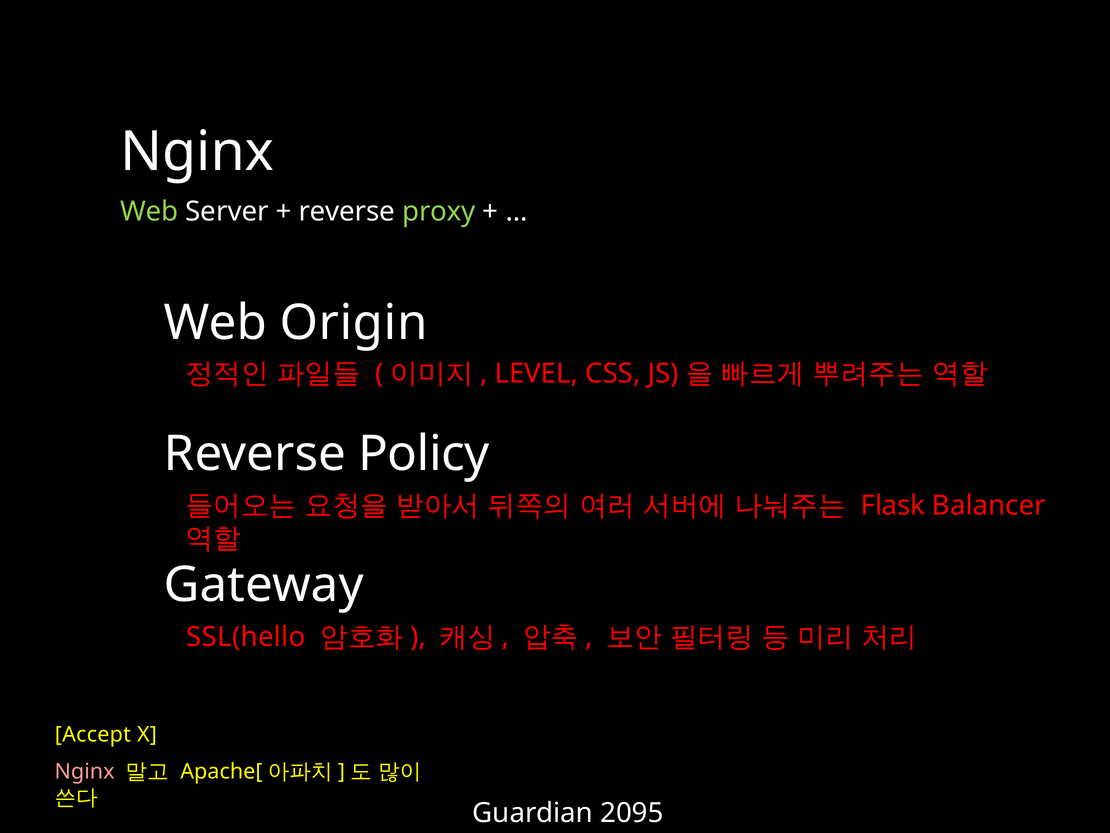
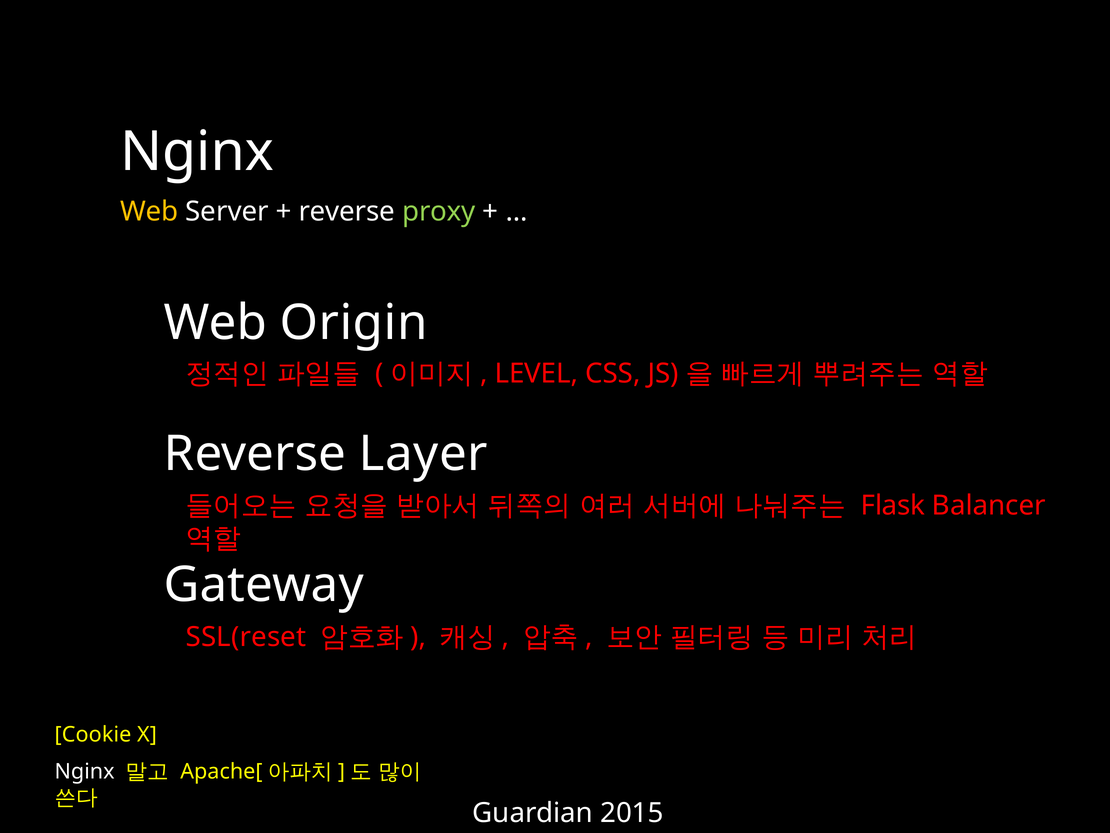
Web at (149, 212) colour: light green -> yellow
Policy: Policy -> Layer
SSL(hello: SSL(hello -> SSL(reset
Accept: Accept -> Cookie
Nginx at (85, 771) colour: pink -> white
2095: 2095 -> 2015
